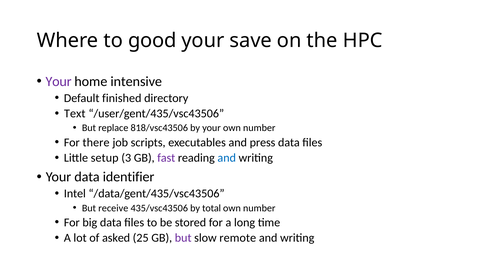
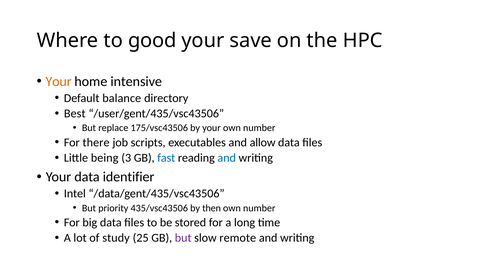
Your at (59, 81) colour: purple -> orange
finished: finished -> balance
Text: Text -> Best
818/vsc43506: 818/vsc43506 -> 175/vsc43506
press: press -> allow
setup: setup -> being
fast colour: purple -> blue
receive: receive -> priority
total: total -> then
asked: asked -> study
